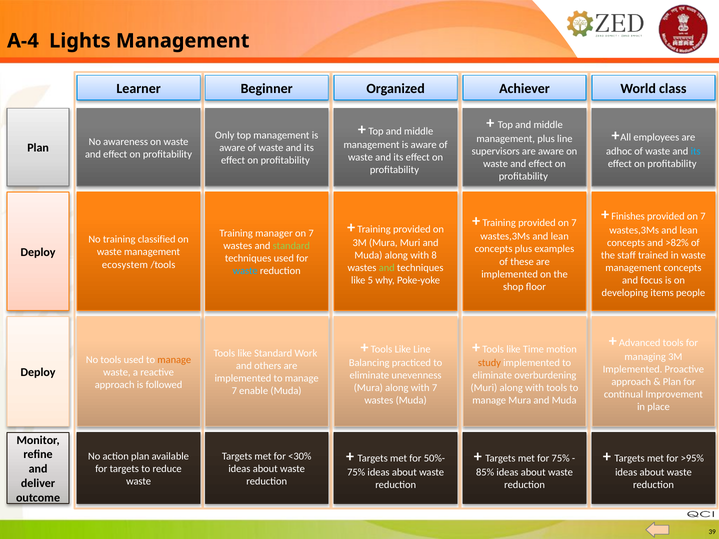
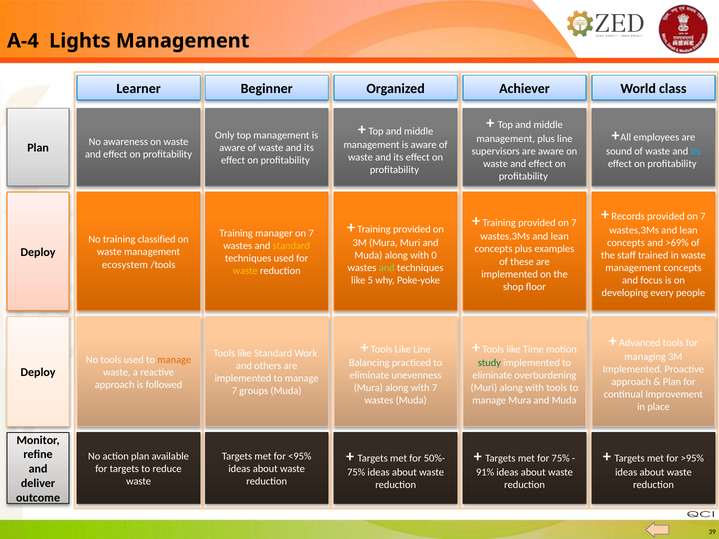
adhoc: adhoc -> sound
Finishes: Finishes -> Records
>82%: >82% -> >69%
standard at (291, 246) colour: light green -> yellow
8: 8 -> 0
waste at (245, 271) colour: light blue -> yellow
items: items -> every
study colour: orange -> green
enable: enable -> groups
<30%: <30% -> <95%
85%: 85% -> 91%
